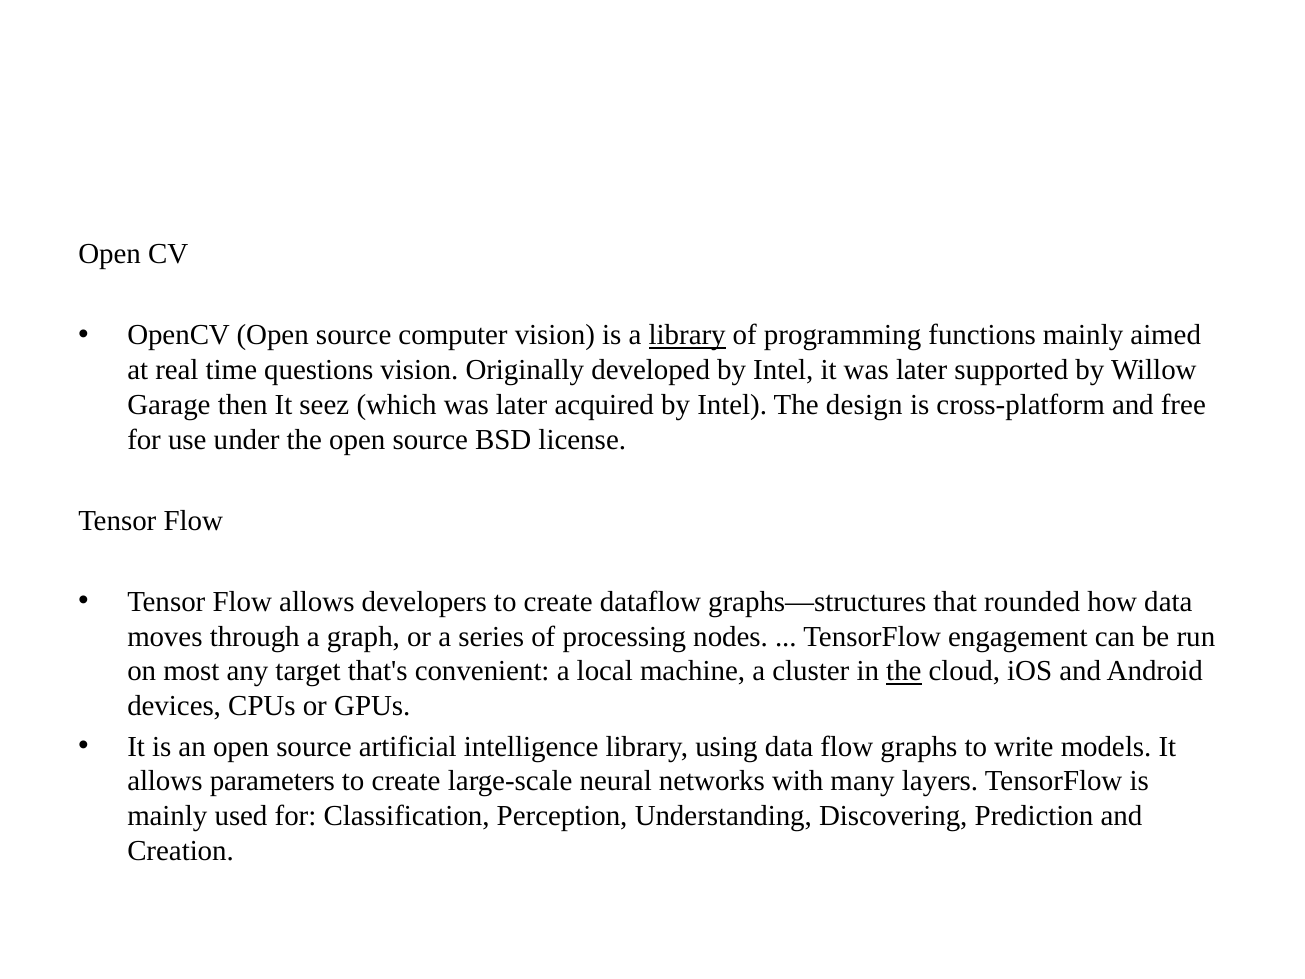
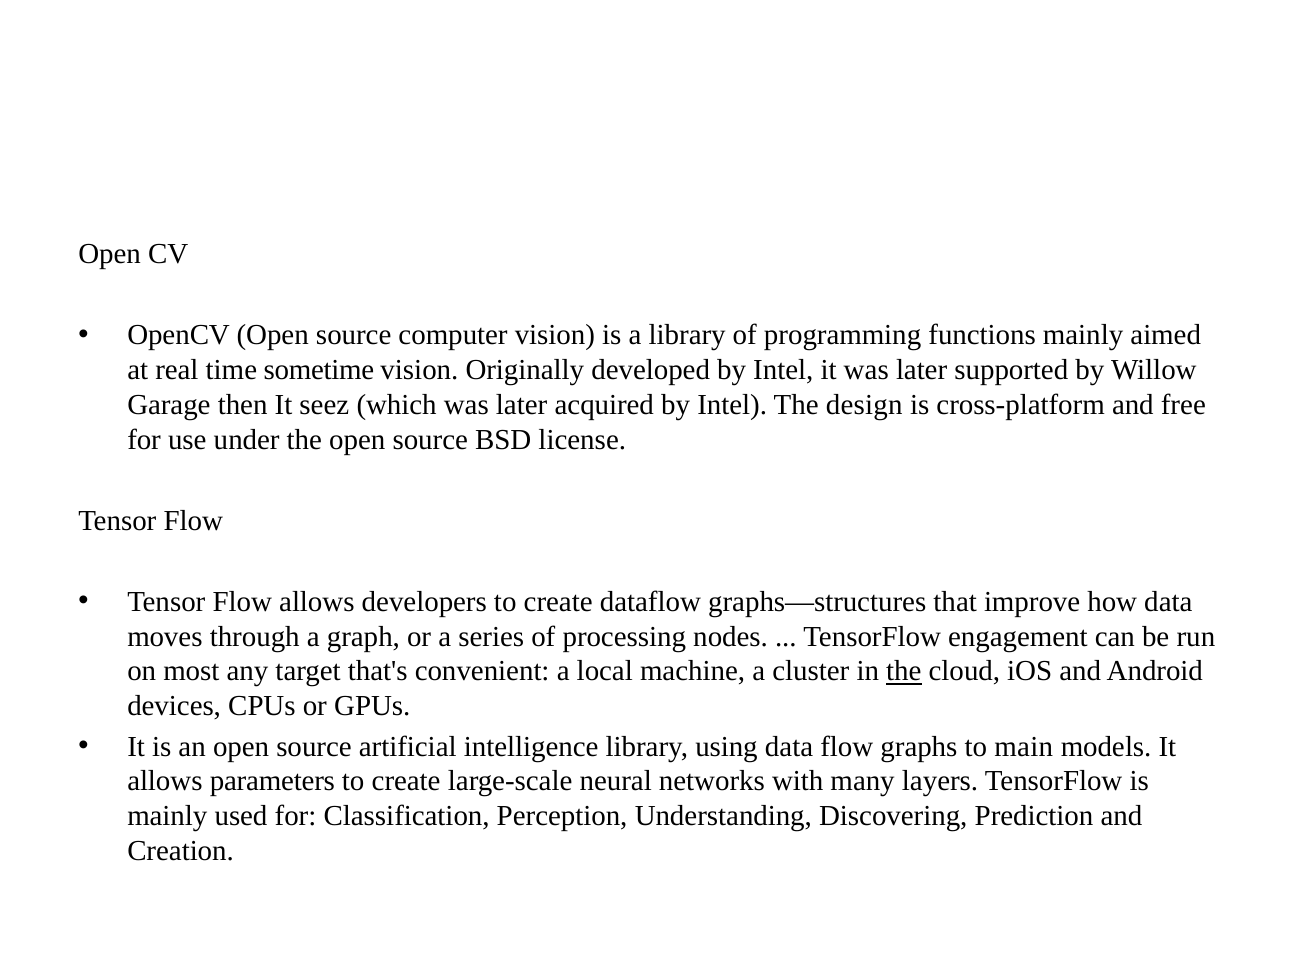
library at (687, 335) underline: present -> none
questions: questions -> sometime
rounded: rounded -> improve
write: write -> main
